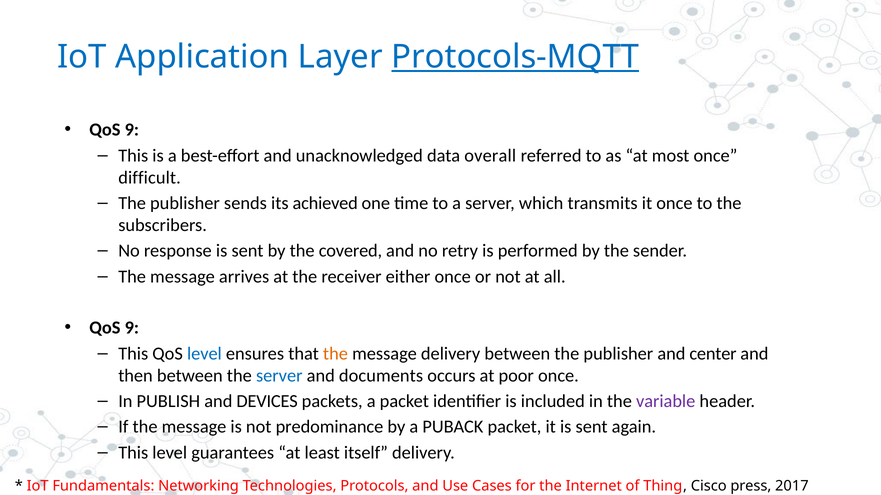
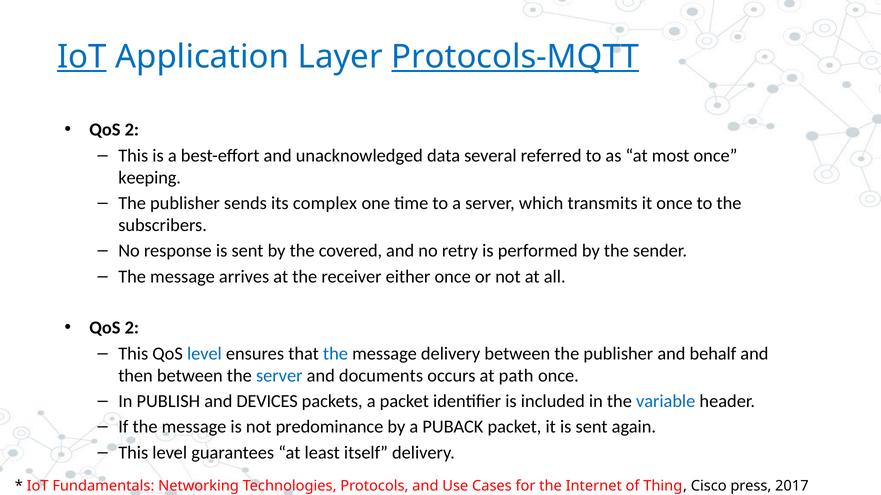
IoT at (82, 57) underline: none -> present
9 at (132, 130): 9 -> 2
overall: overall -> several
difficult: difficult -> keeping
achieved: achieved -> complex
9 at (132, 328): 9 -> 2
the at (335, 354) colour: orange -> blue
center: center -> behalf
poor: poor -> path
variable colour: purple -> blue
